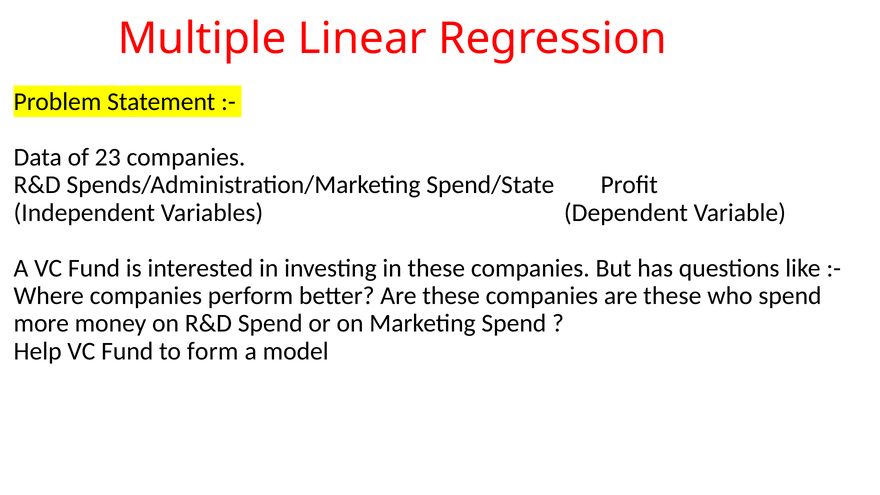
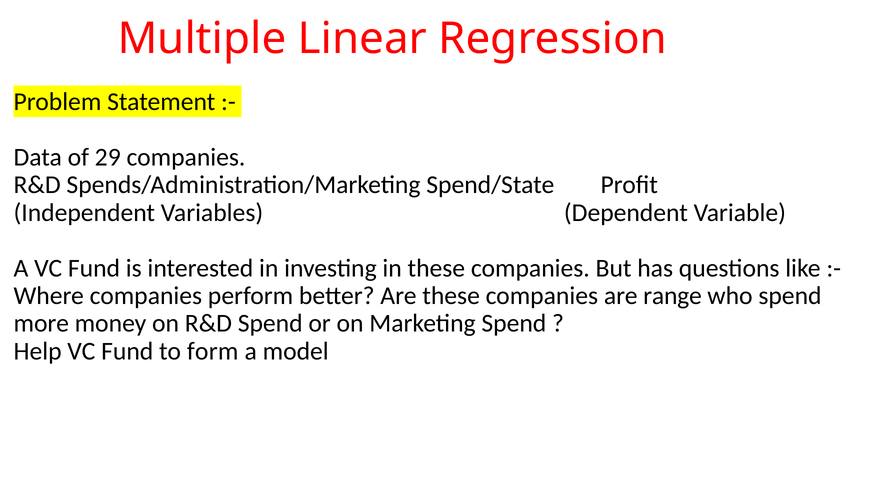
23: 23 -> 29
companies are these: these -> range
